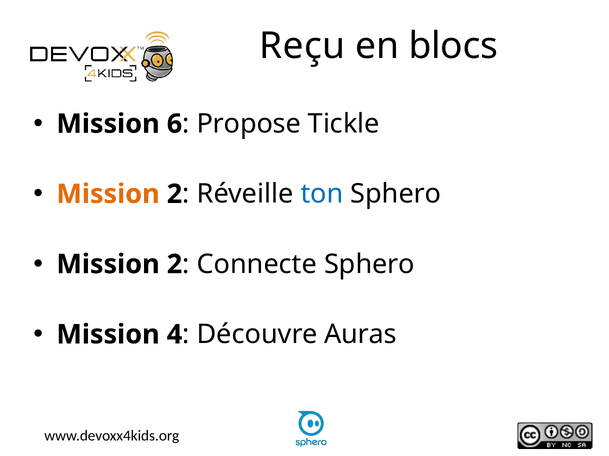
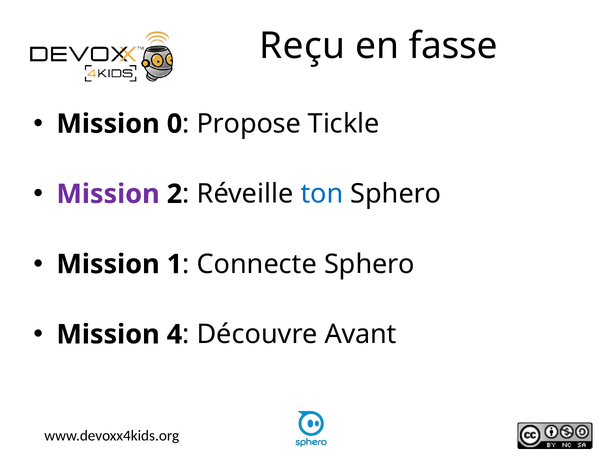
blocs: blocs -> fasse
6: 6 -> 0
Mission at (108, 194) colour: orange -> purple
2 at (175, 265): 2 -> 1
Auras: Auras -> Avant
